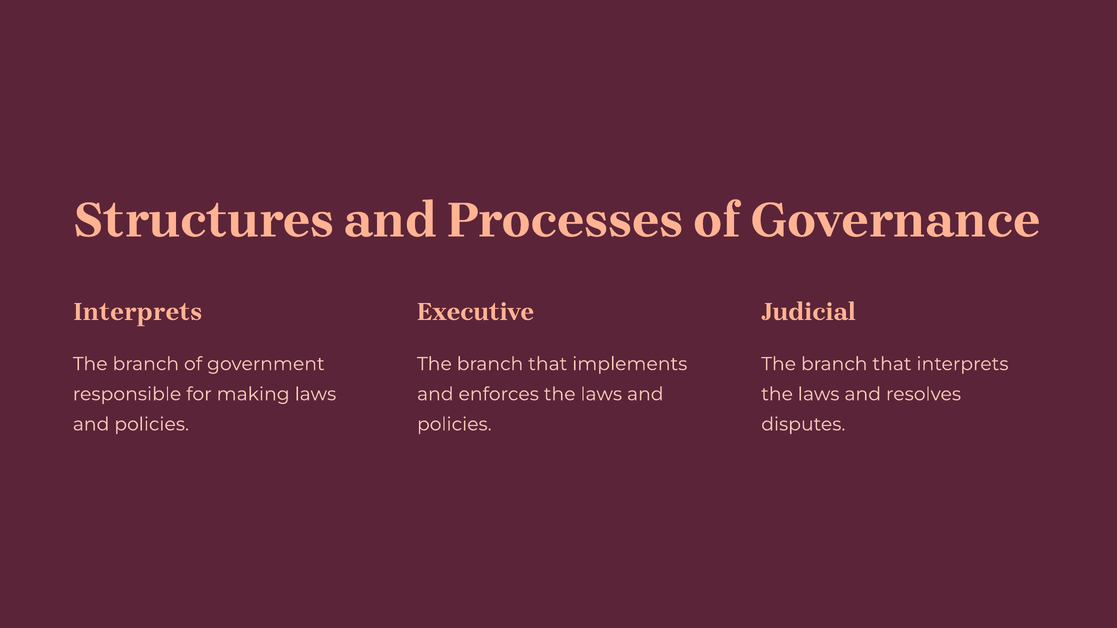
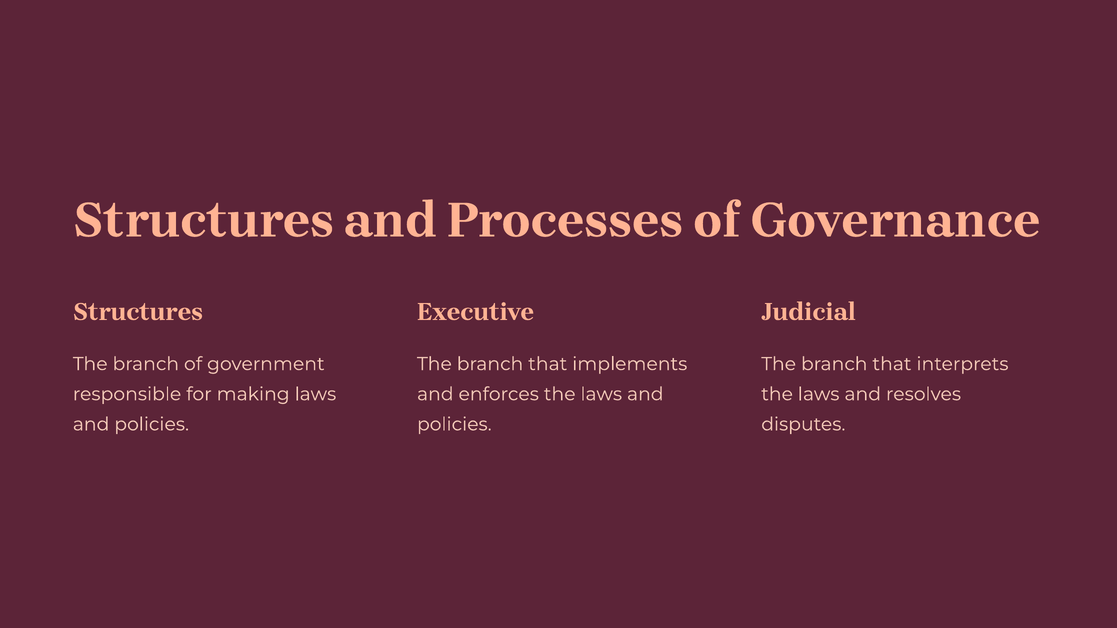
Interprets at (138, 312): Interprets -> Structures
